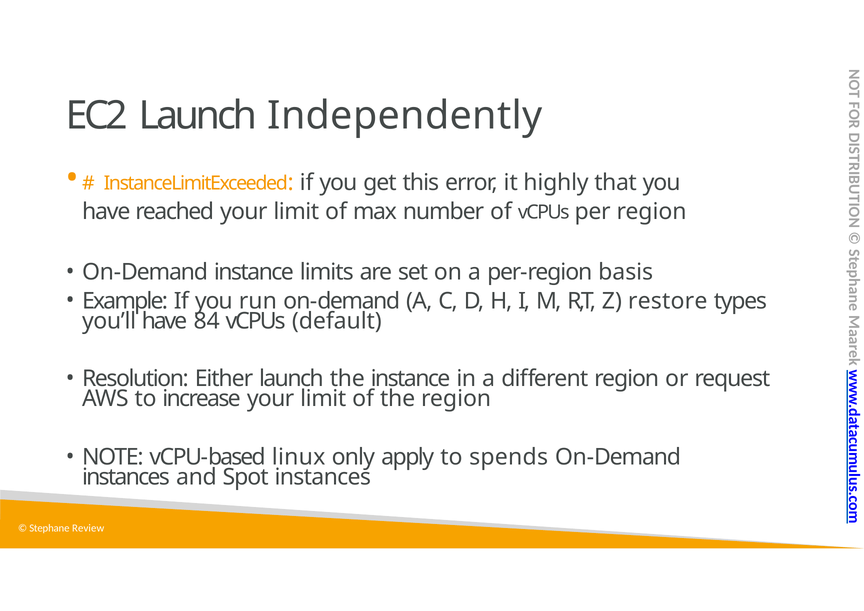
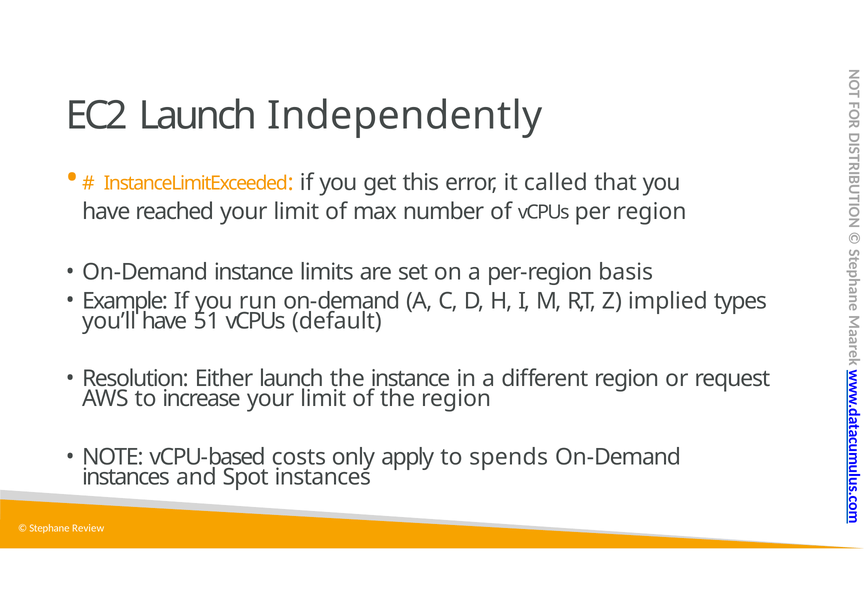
highly: highly -> called
restore: restore -> implied
84: 84 -> 51
linux: linux -> costs
